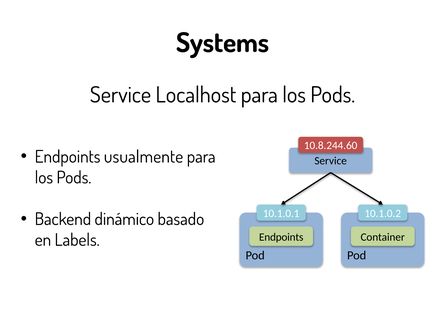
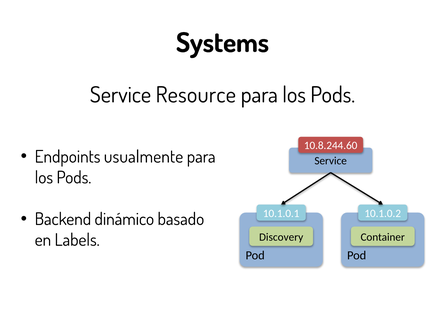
Localhost: Localhost -> Resource
Labels Endpoints: Endpoints -> Discovery
